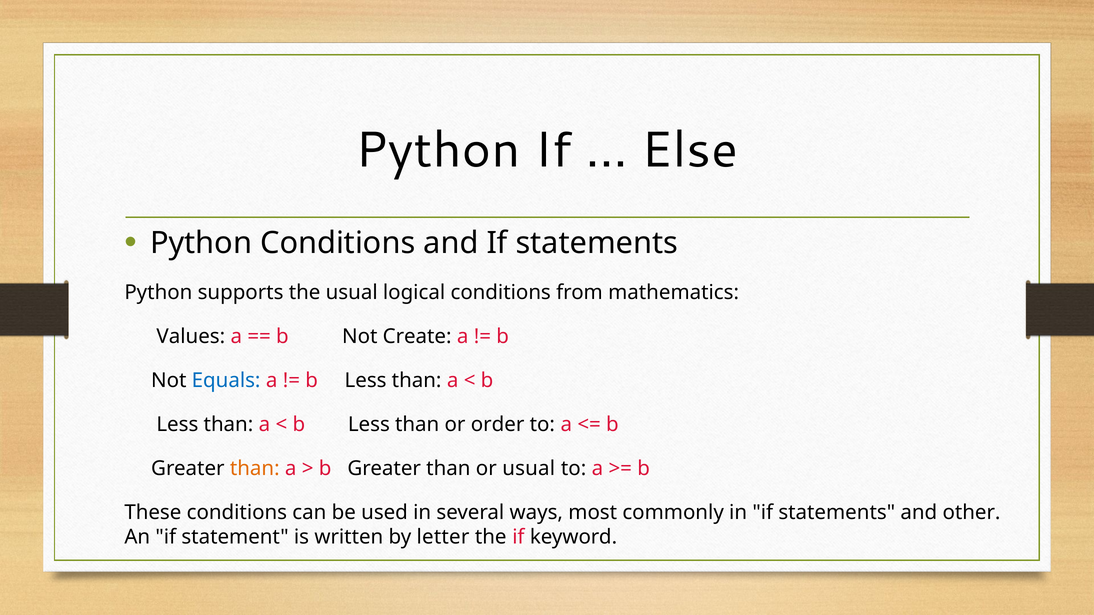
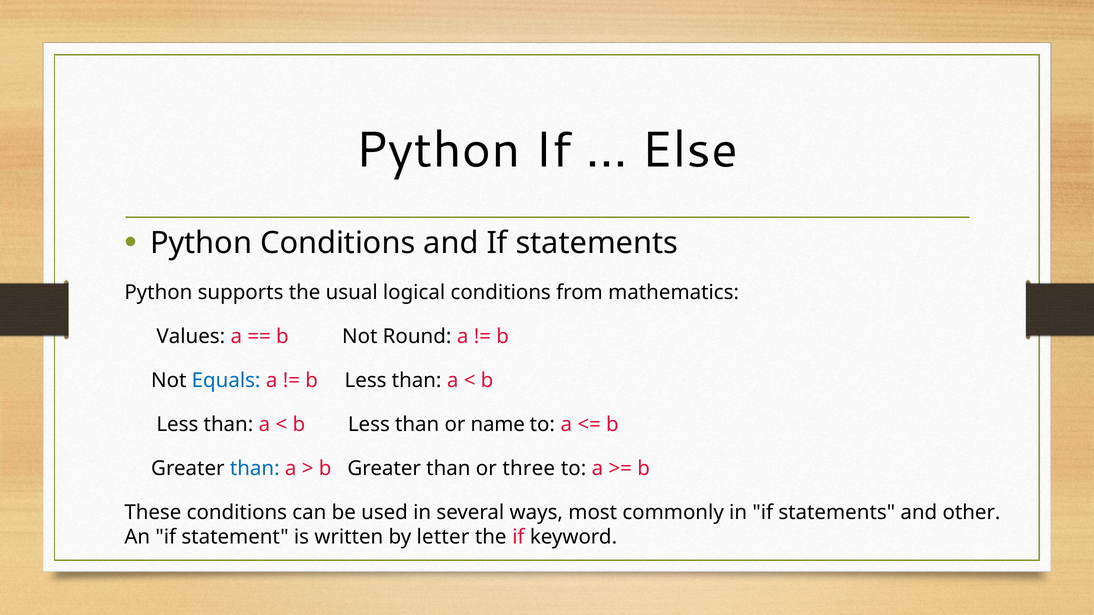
Create: Create -> Round
order: order -> name
than at (255, 469) colour: orange -> blue
or usual: usual -> three
